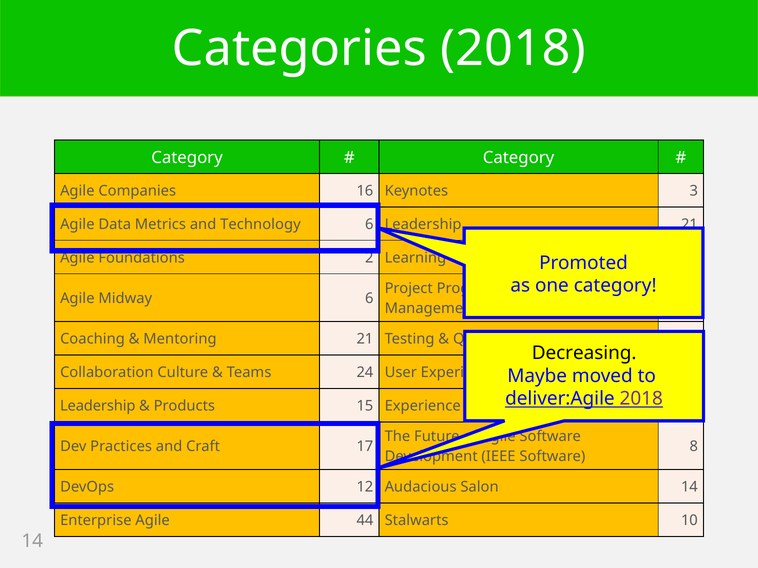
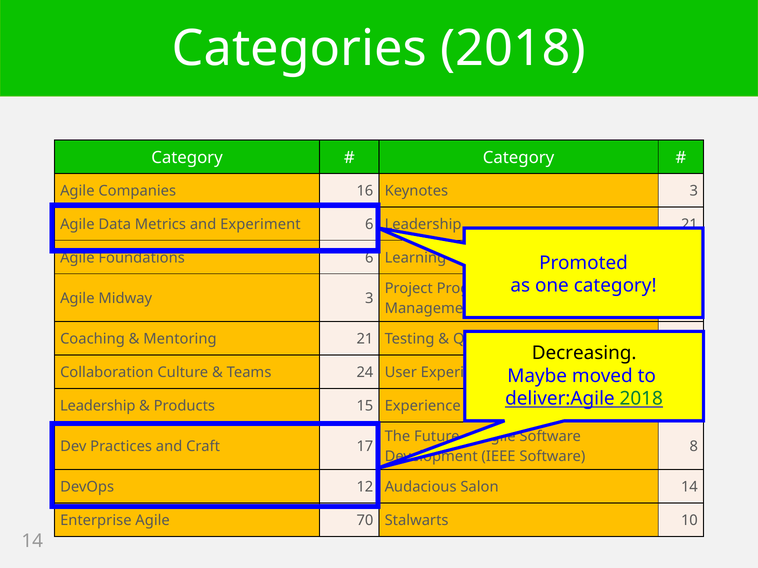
Technology: Technology -> Experiment
Foundations 2: 2 -> 6
Midway 6: 6 -> 3
2018 at (641, 399) colour: purple -> green
44: 44 -> 70
